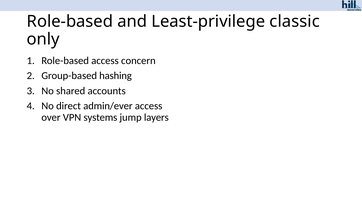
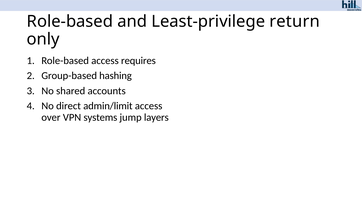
classic: classic -> return
concern: concern -> requires
admin/ever: admin/ever -> admin/limit
